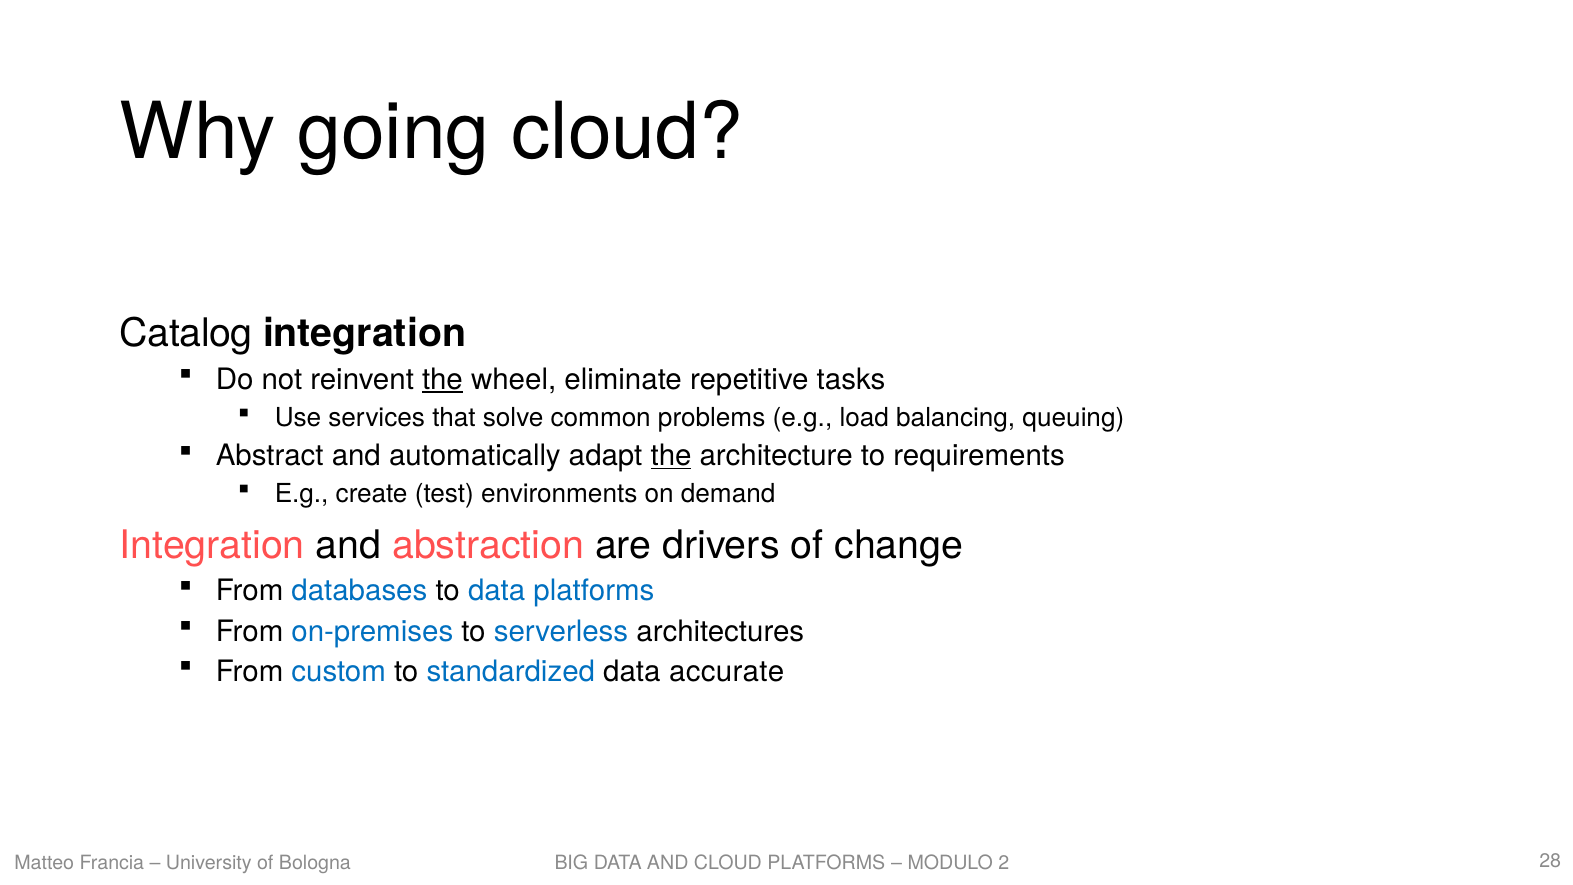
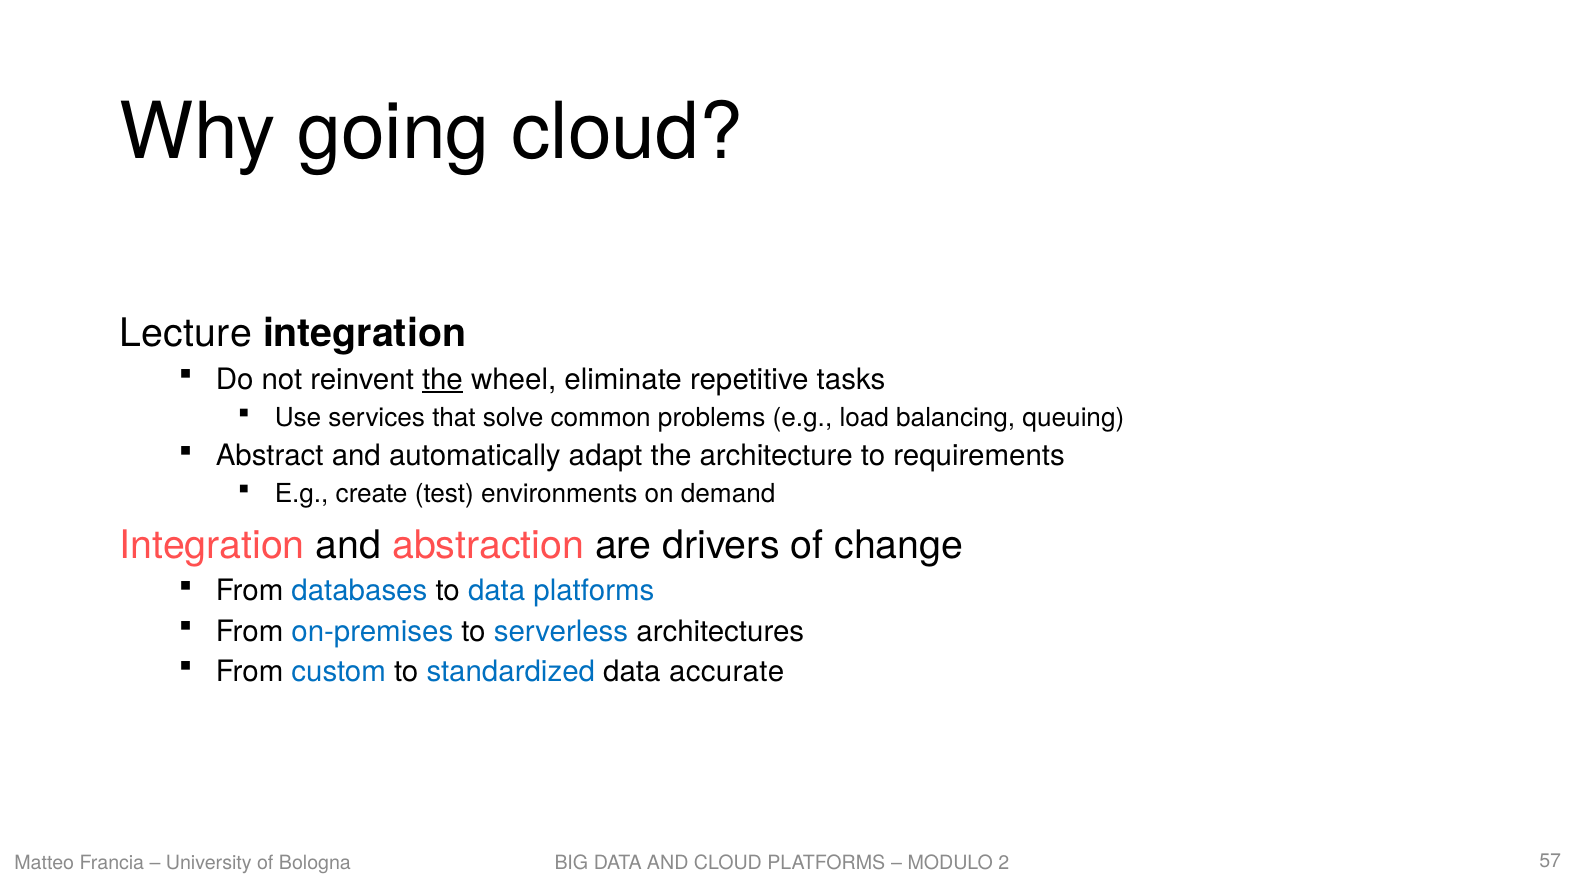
Catalog: Catalog -> Lecture
the at (671, 456) underline: present -> none
28: 28 -> 57
